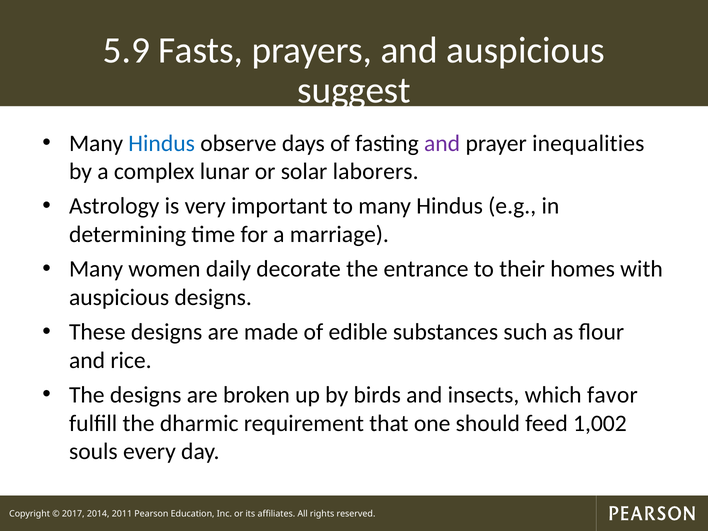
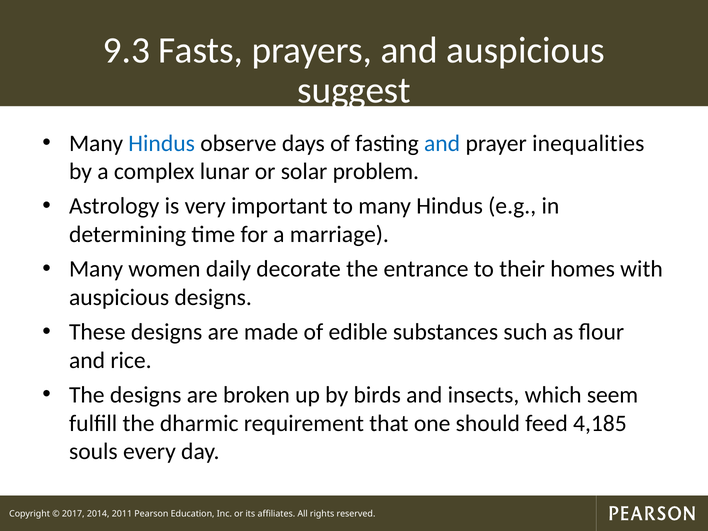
5.9: 5.9 -> 9.3
and at (442, 143) colour: purple -> blue
laborers: laborers -> problem
favor: favor -> seem
1,002: 1,002 -> 4,185
